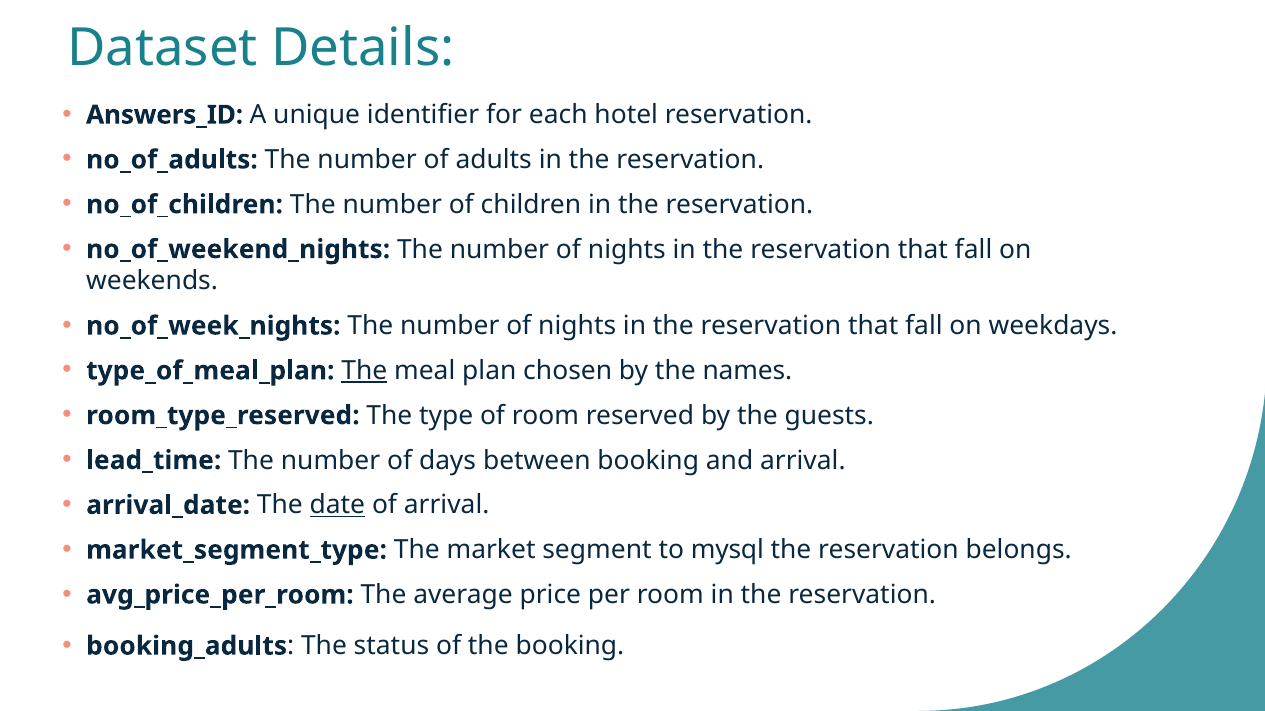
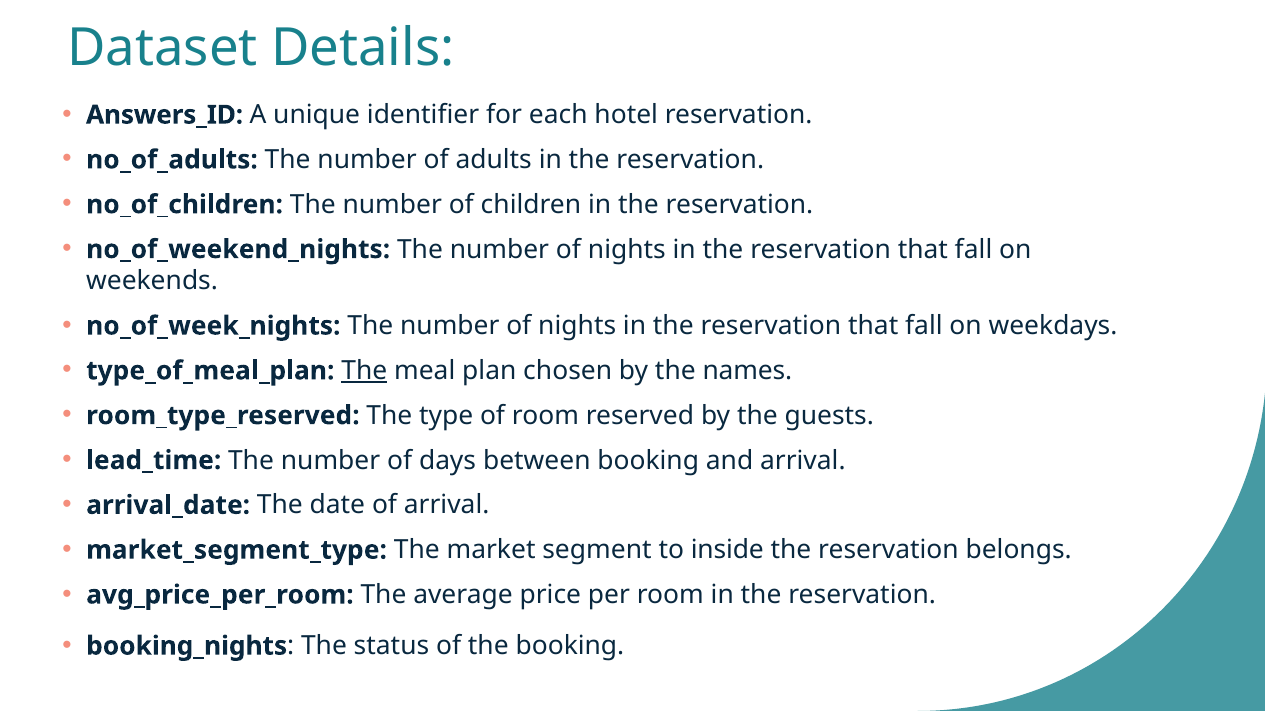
date underline: present -> none
mysql: mysql -> inside
booking_adults: booking_adults -> booking_nights
